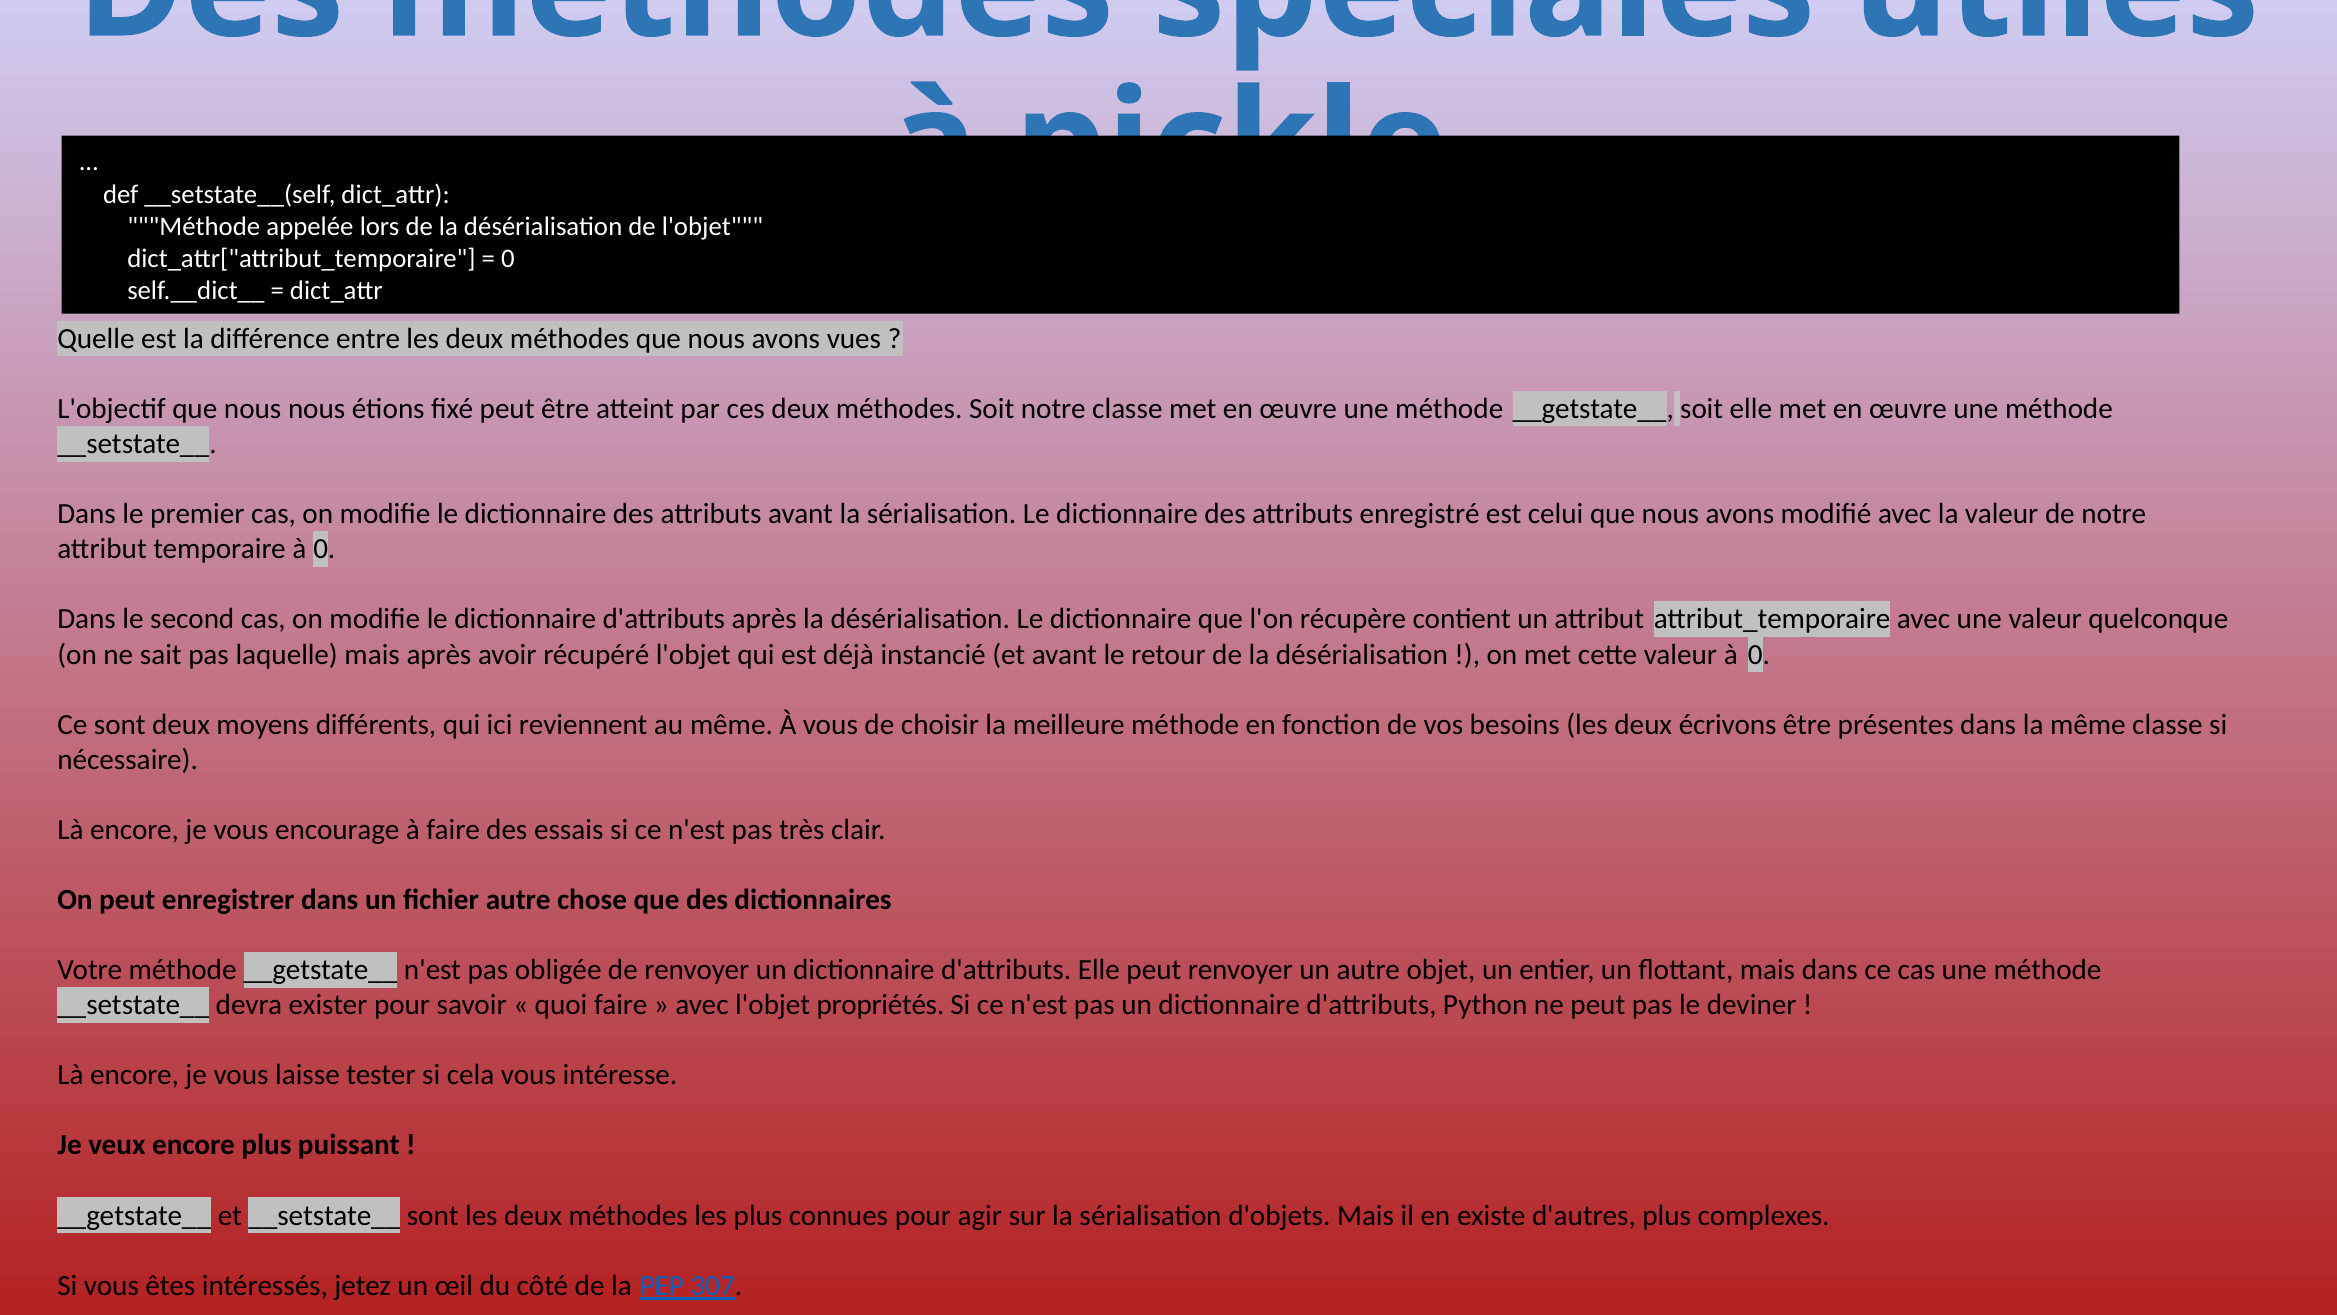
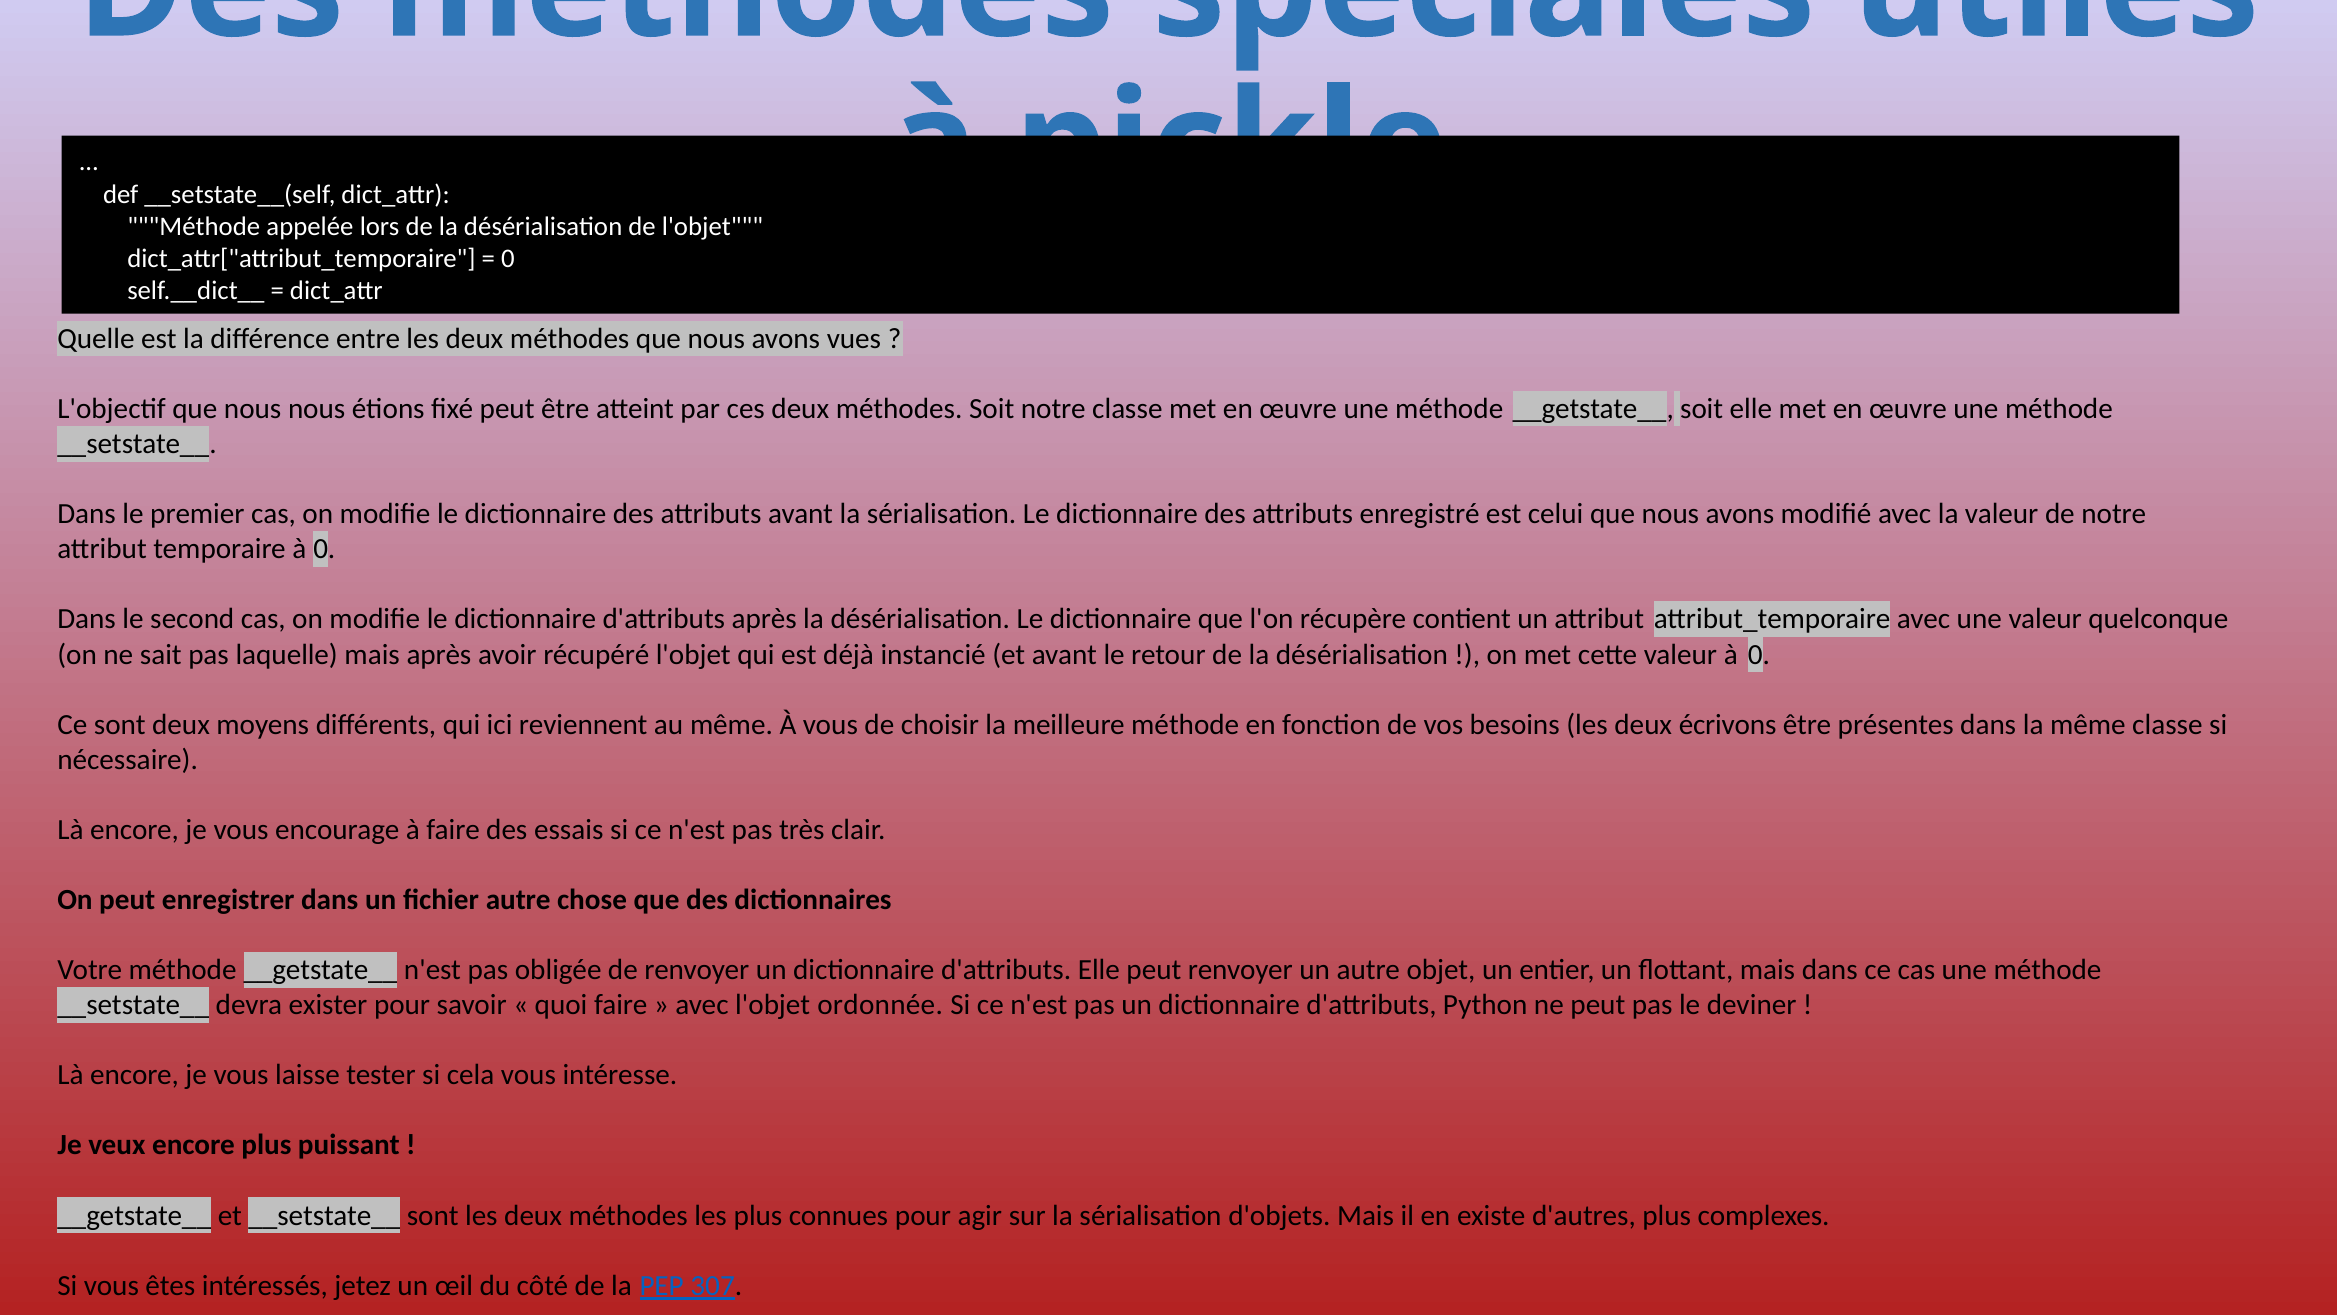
propriétés: propriétés -> ordonnée
